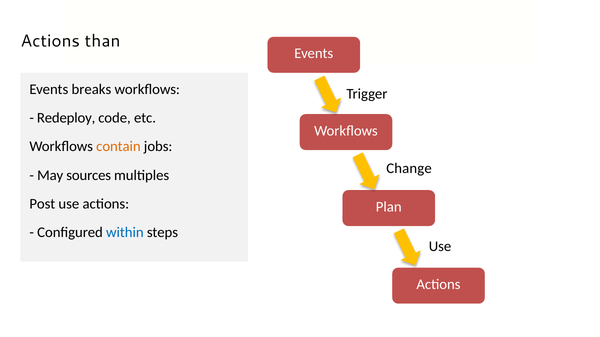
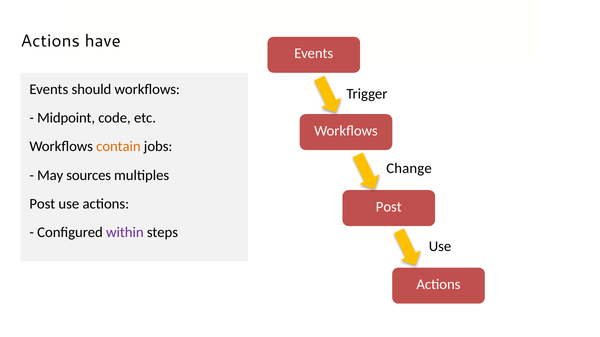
than: than -> have
breaks: breaks -> should
Redeploy: Redeploy -> Midpoint
Plan at (389, 207): Plan -> Post
within colour: blue -> purple
